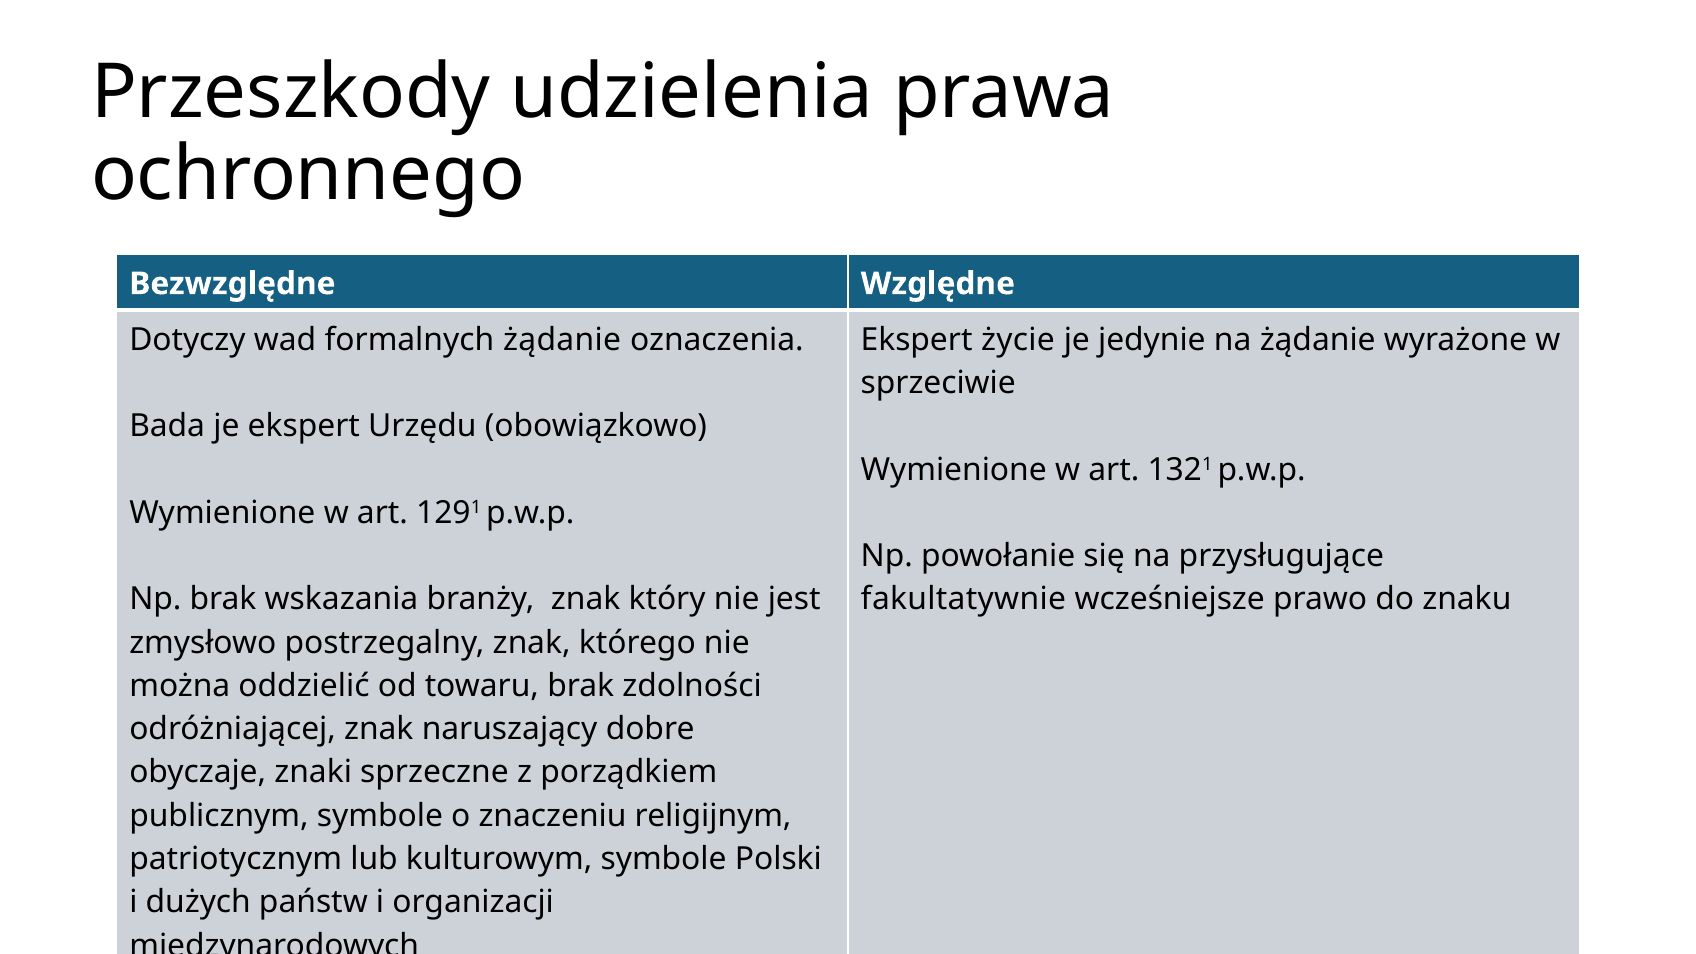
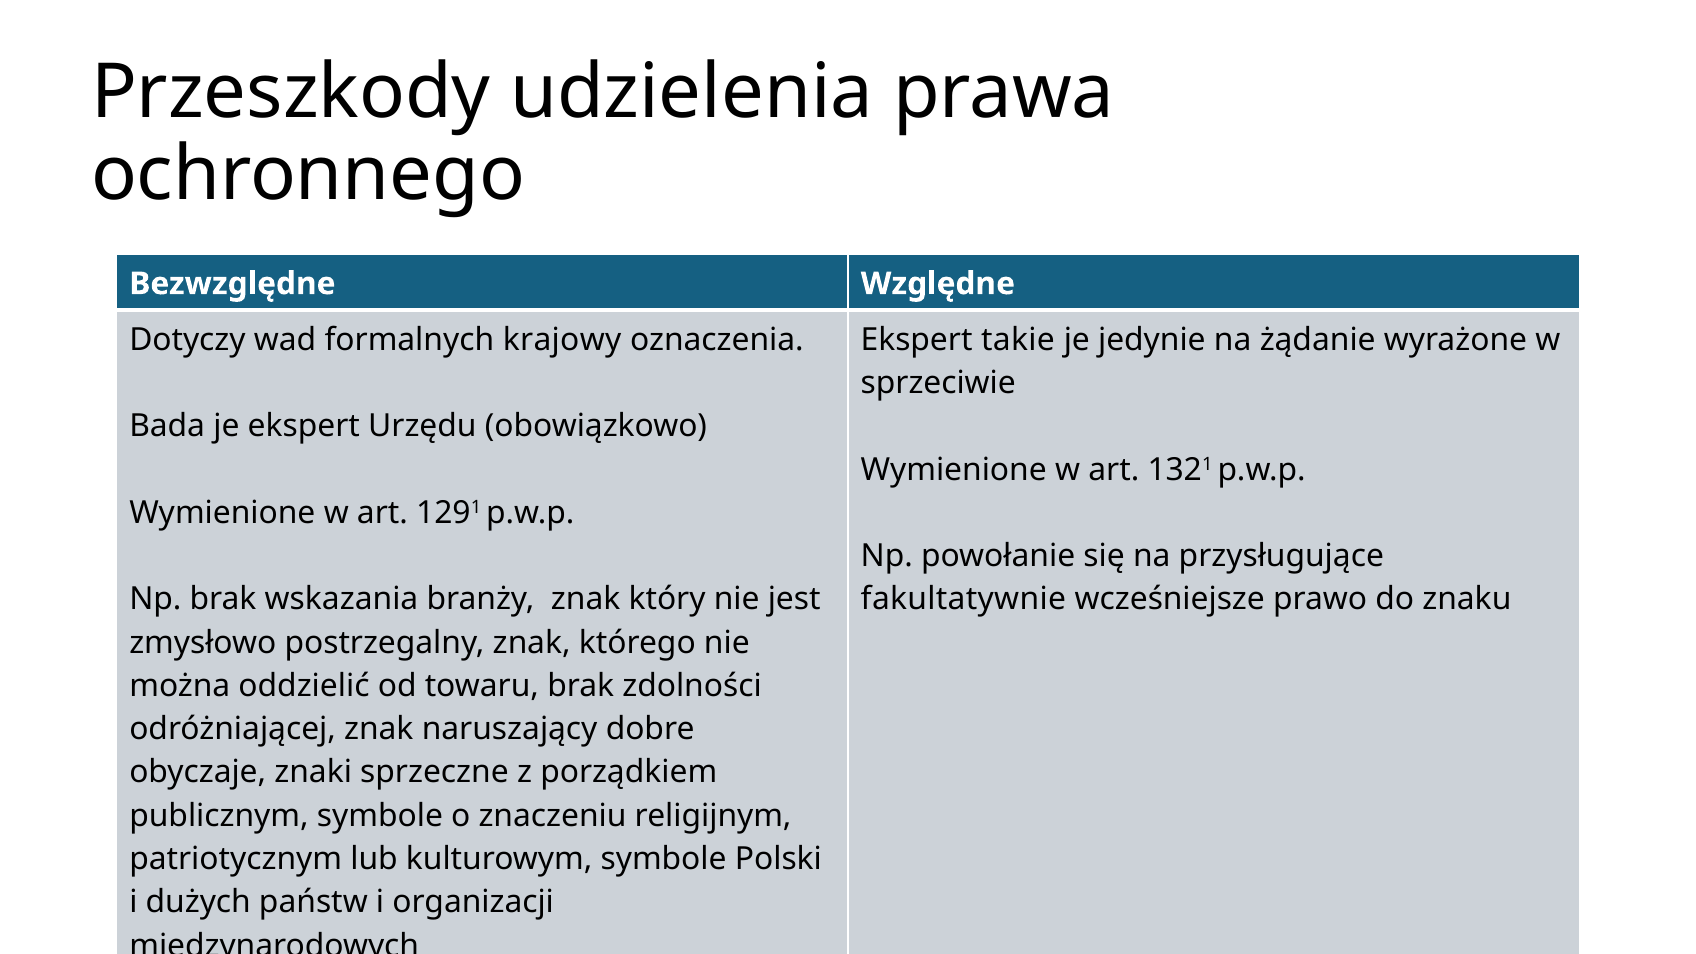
formalnych żądanie: żądanie -> krajowy
życie: życie -> takie
